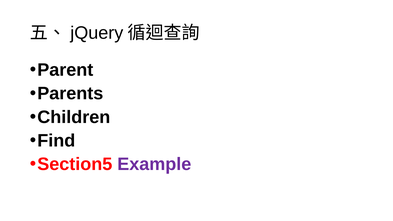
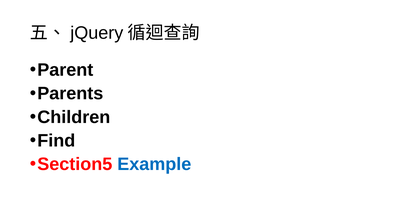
Example colour: purple -> blue
